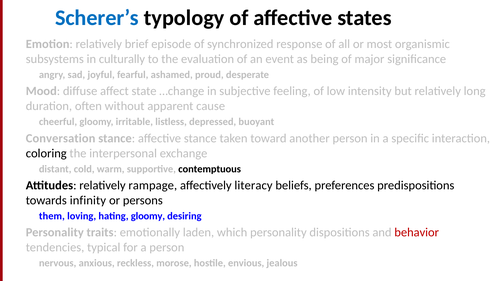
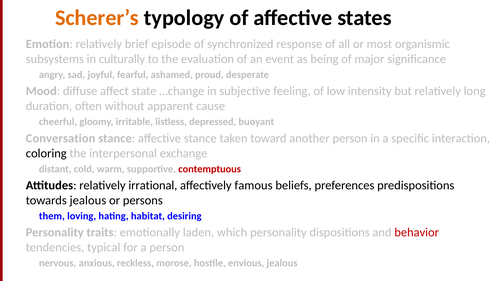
Scherer’s colour: blue -> orange
contemptuous colour: black -> red
rampage: rampage -> irrational
literacy: literacy -> famous
towards infinity: infinity -> jealous
hating gloomy: gloomy -> habitat
